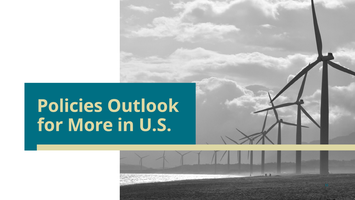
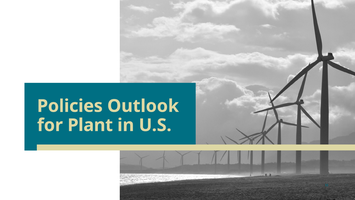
More: More -> Plant
